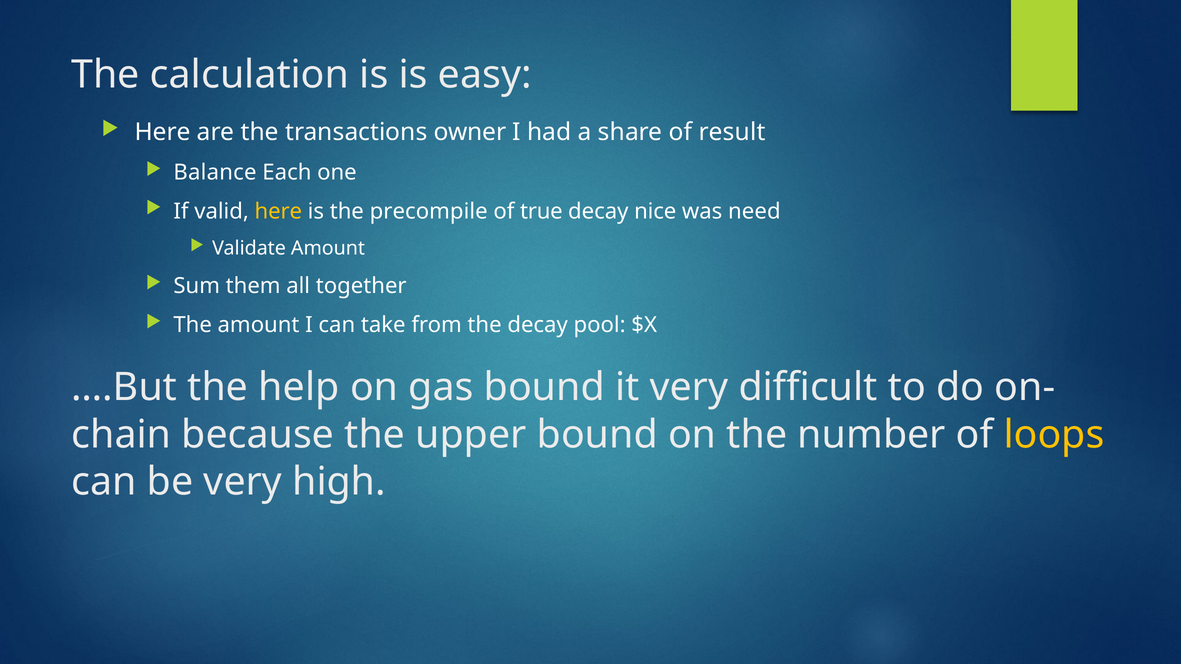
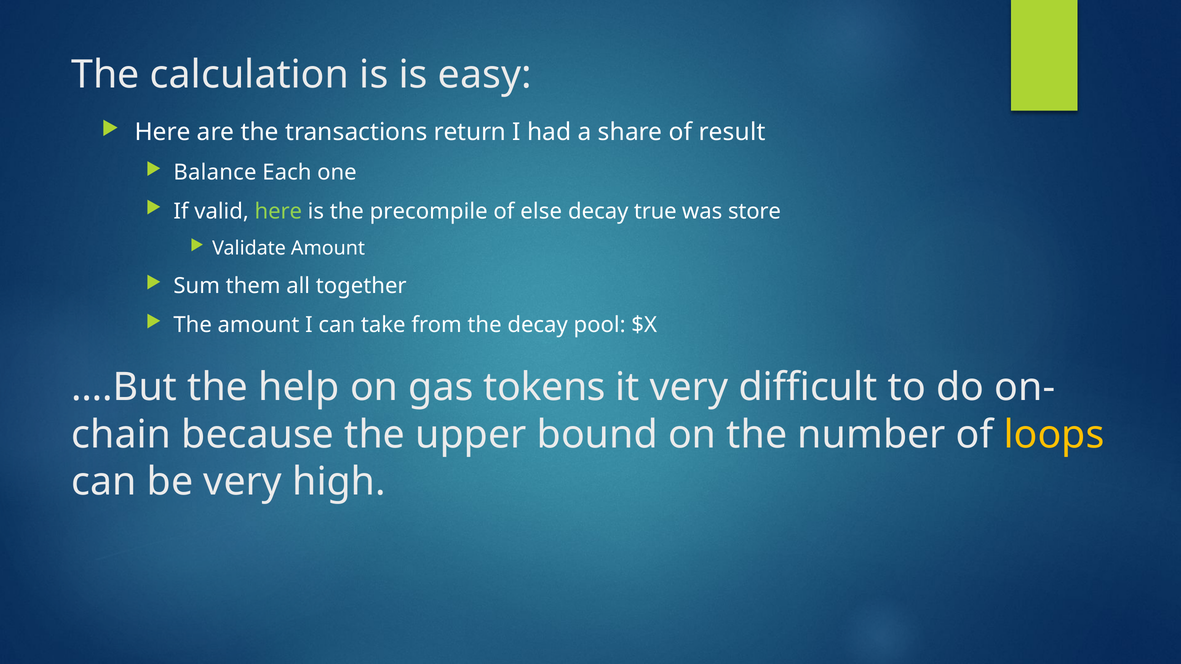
owner: owner -> return
here at (278, 211) colour: yellow -> light green
true: true -> else
nice: nice -> true
need: need -> store
gas bound: bound -> tokens
